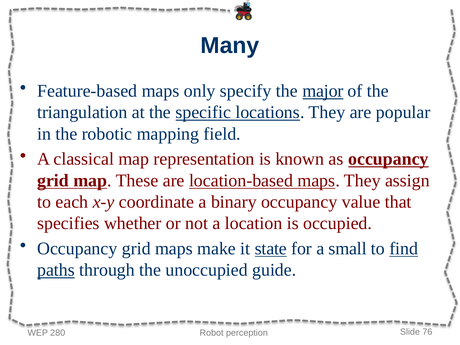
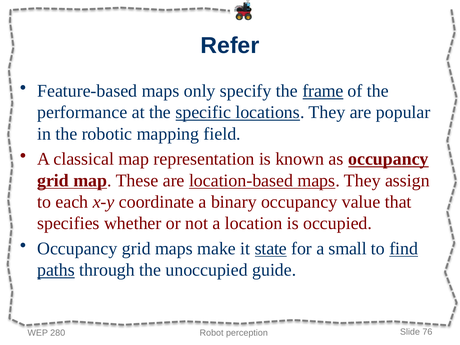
Many: Many -> Refer
major: major -> frame
triangulation: triangulation -> performance
